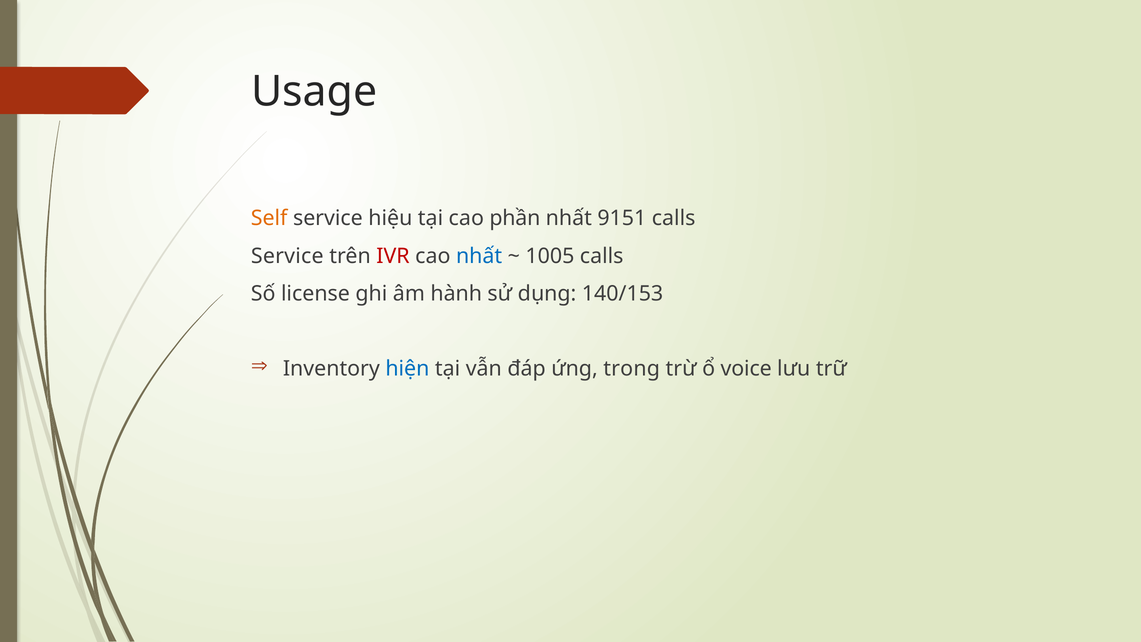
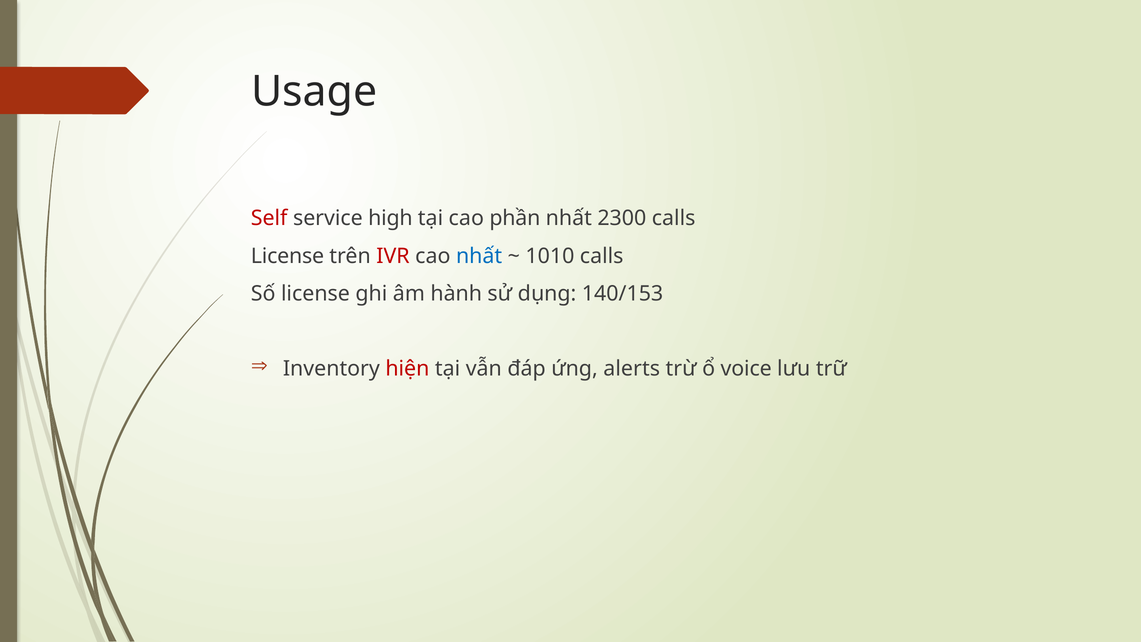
Self colour: orange -> red
hiệu: hiệu -> high
9151: 9151 -> 2300
Service at (287, 256): Service -> License
1005: 1005 -> 1010
hiện colour: blue -> red
trong: trong -> alerts
